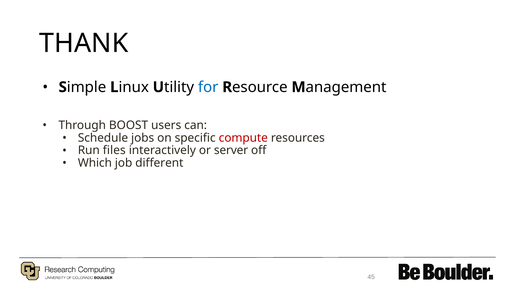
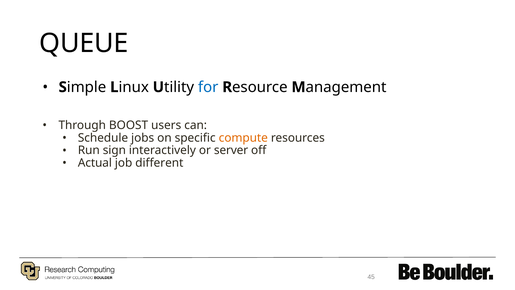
THANK: THANK -> QUEUE
compute colour: red -> orange
files: files -> sign
Which: Which -> Actual
